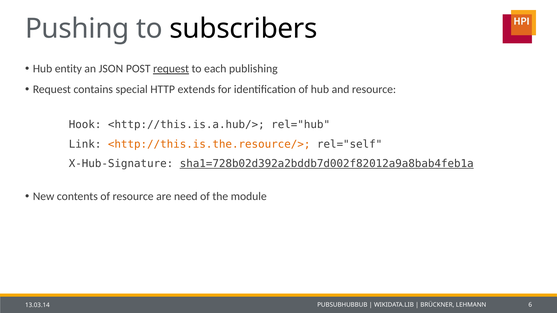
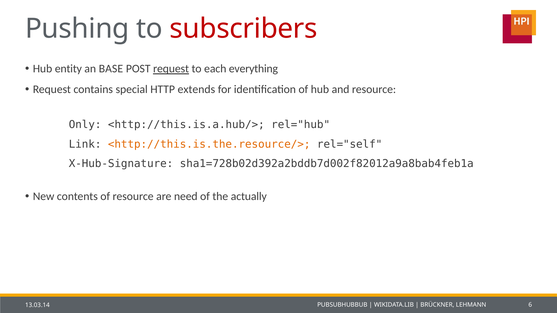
subscribers colour: black -> red
JSON: JSON -> BASE
publishing: publishing -> everything
Hook: Hook -> Only
sha1=728b02d392a2bddb7d002f82012a9a8bab4feb1a underline: present -> none
module: module -> actually
